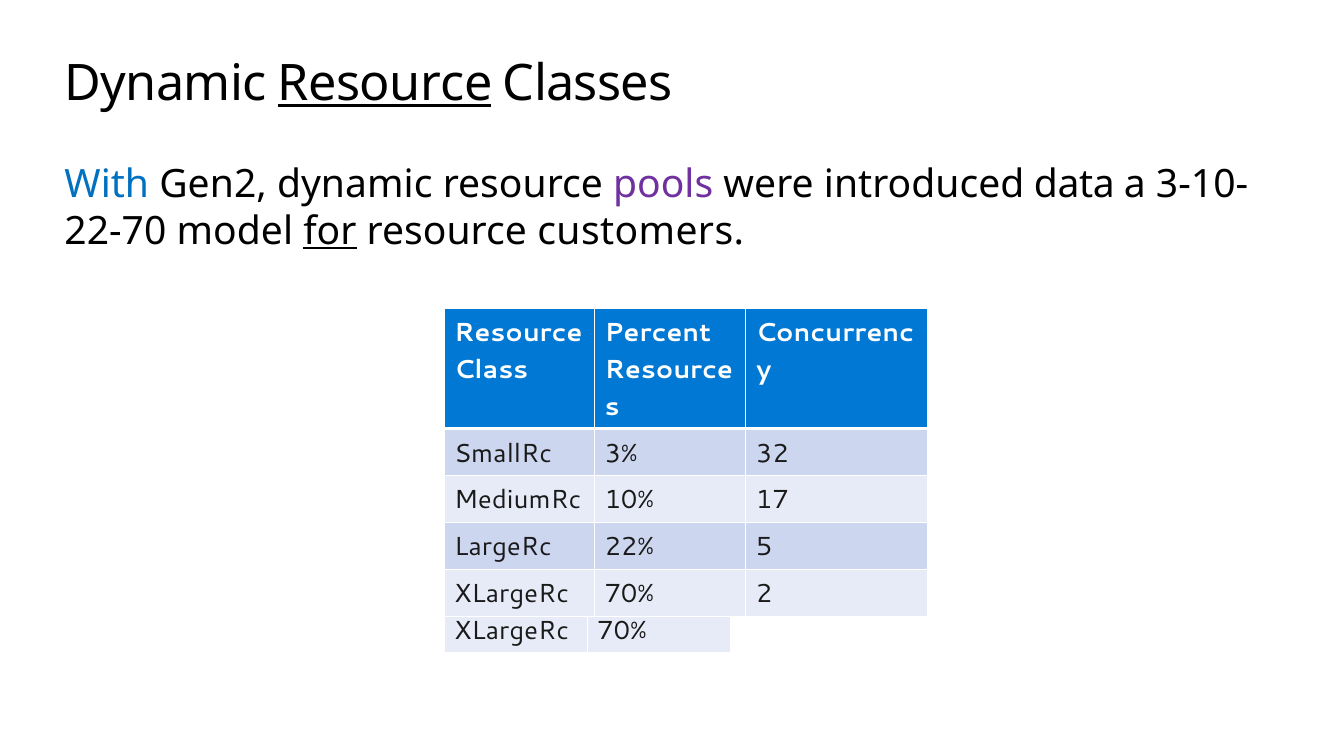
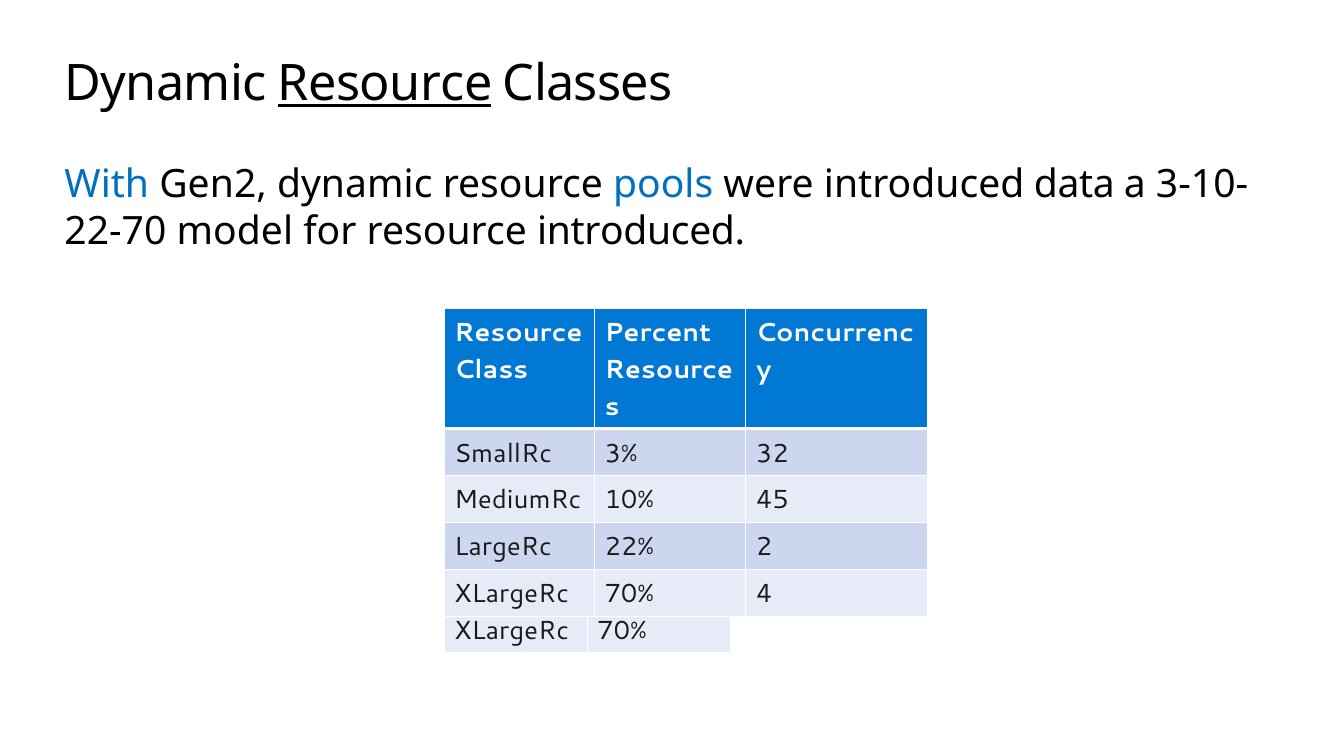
pools colour: purple -> blue
for underline: present -> none
resource customers: customers -> introduced
17: 17 -> 45
5: 5 -> 2
2: 2 -> 4
